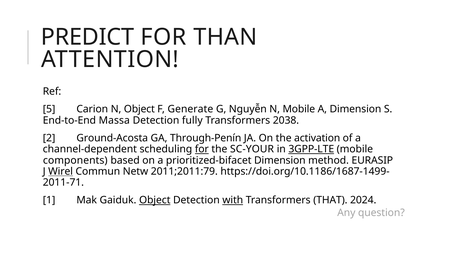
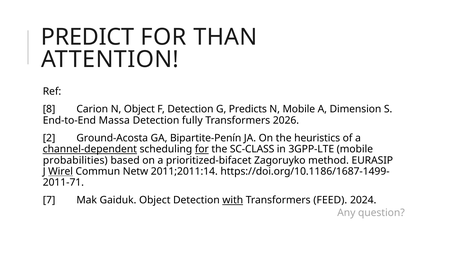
5: 5 -> 8
F Generate: Generate -> Detection
Nguyễn: Nguyễn -> Predicts
2038: 2038 -> 2026
Through-Penín: Through-Penín -> Bipartite-Penín
activation: activation -> heuristics
channel-dependent underline: none -> present
SC-YOUR: SC-YOUR -> SC-CLASS
3GPP-LTE underline: present -> none
components: components -> probabilities
prioritized-bifacet Dimension: Dimension -> Zagoruyko
2011;2011:79: 2011;2011:79 -> 2011;2011:14
1: 1 -> 7
Object at (155, 200) underline: present -> none
THAT: THAT -> FEED
